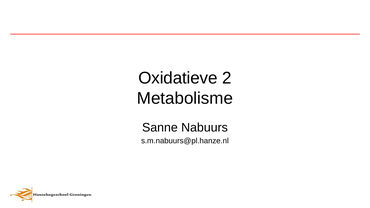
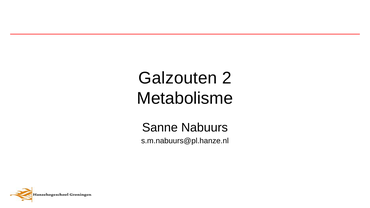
Oxidatieve: Oxidatieve -> Galzouten
